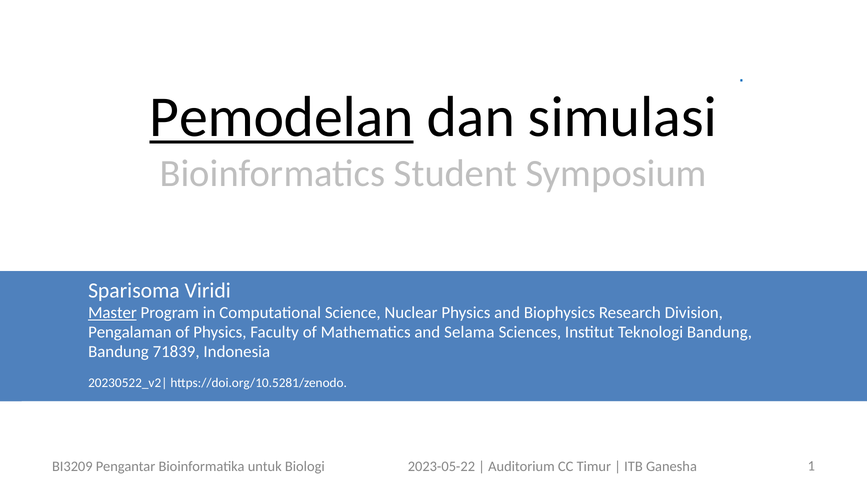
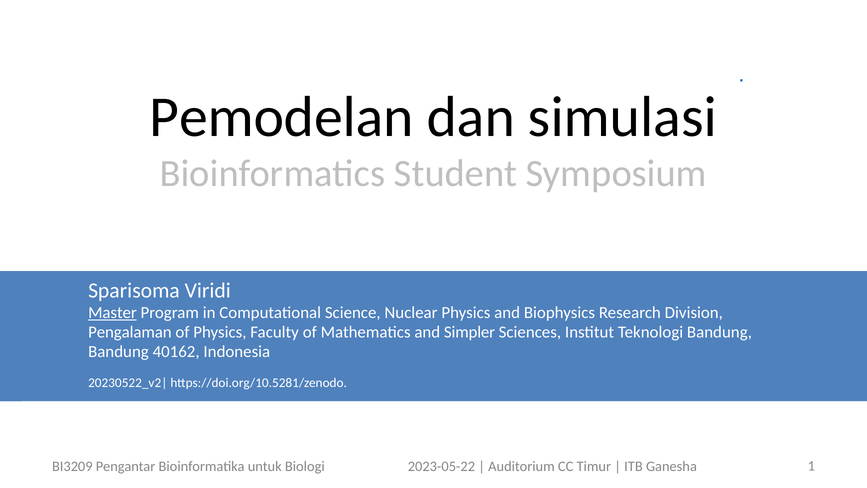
Pemodelan underline: present -> none
Selama: Selama -> Simpler
71839: 71839 -> 40162
